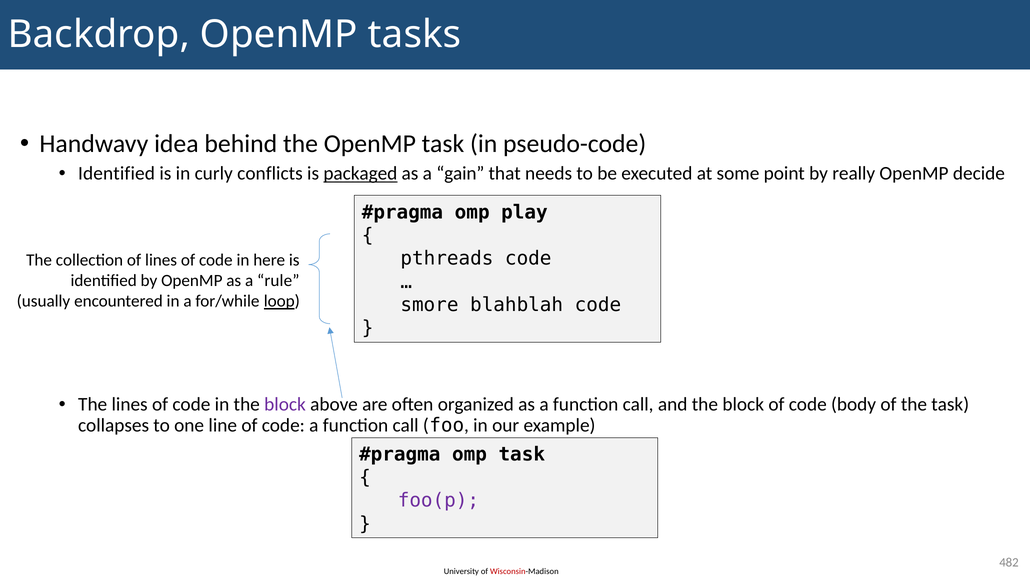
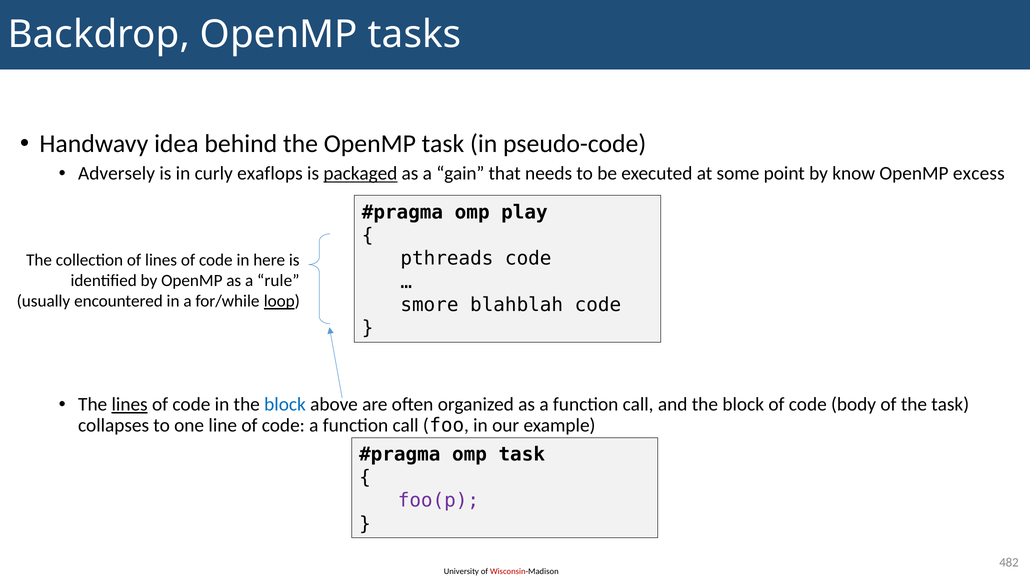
Identified at (117, 174): Identified -> Adversely
conflicts: conflicts -> exaflops
really: really -> know
decide: decide -> excess
lines at (130, 405) underline: none -> present
block at (285, 405) colour: purple -> blue
